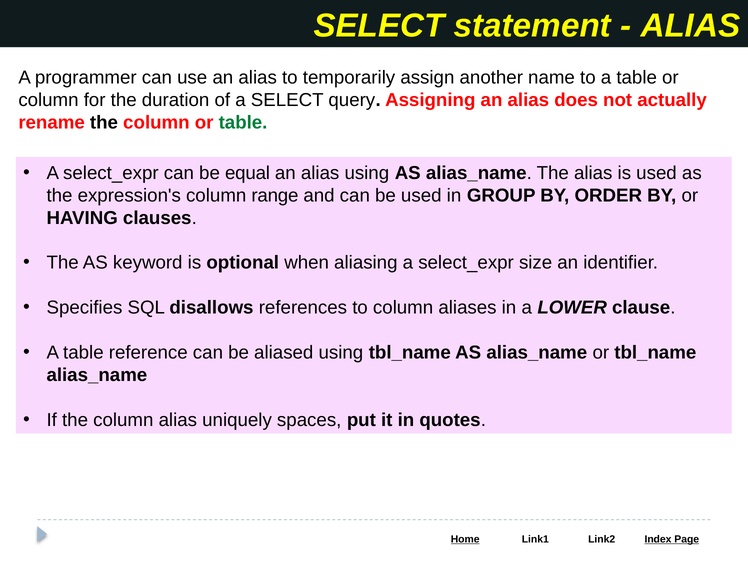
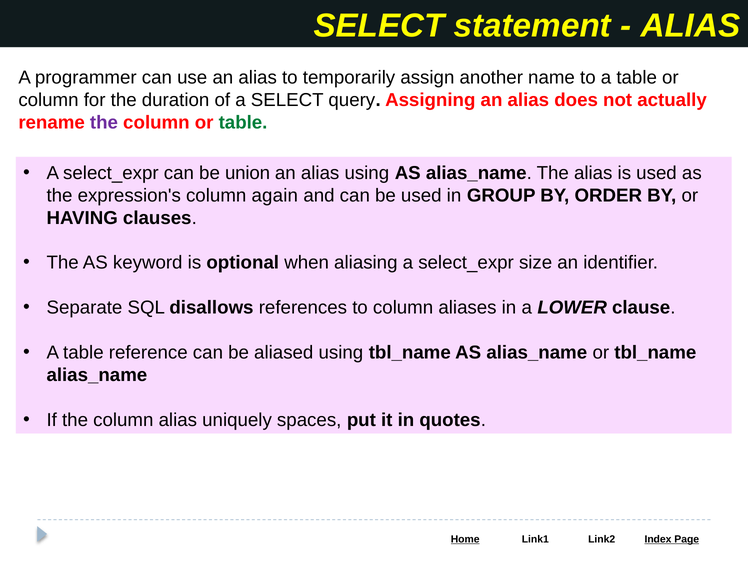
the at (104, 123) colour: black -> purple
equal: equal -> union
range: range -> again
Specifies: Specifies -> Separate
